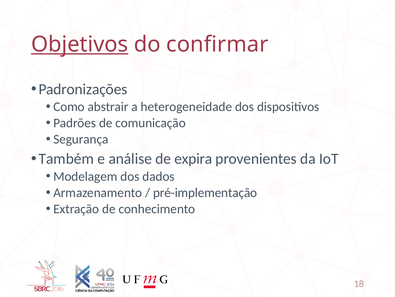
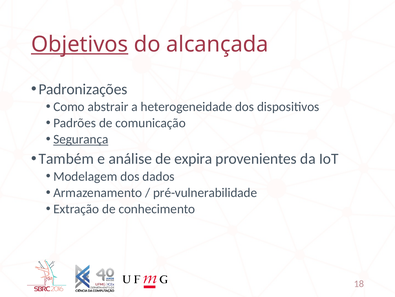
confirmar: confirmar -> alcançada
Segurança underline: none -> present
pré-implementação: pré-implementação -> pré-vulnerabilidade
